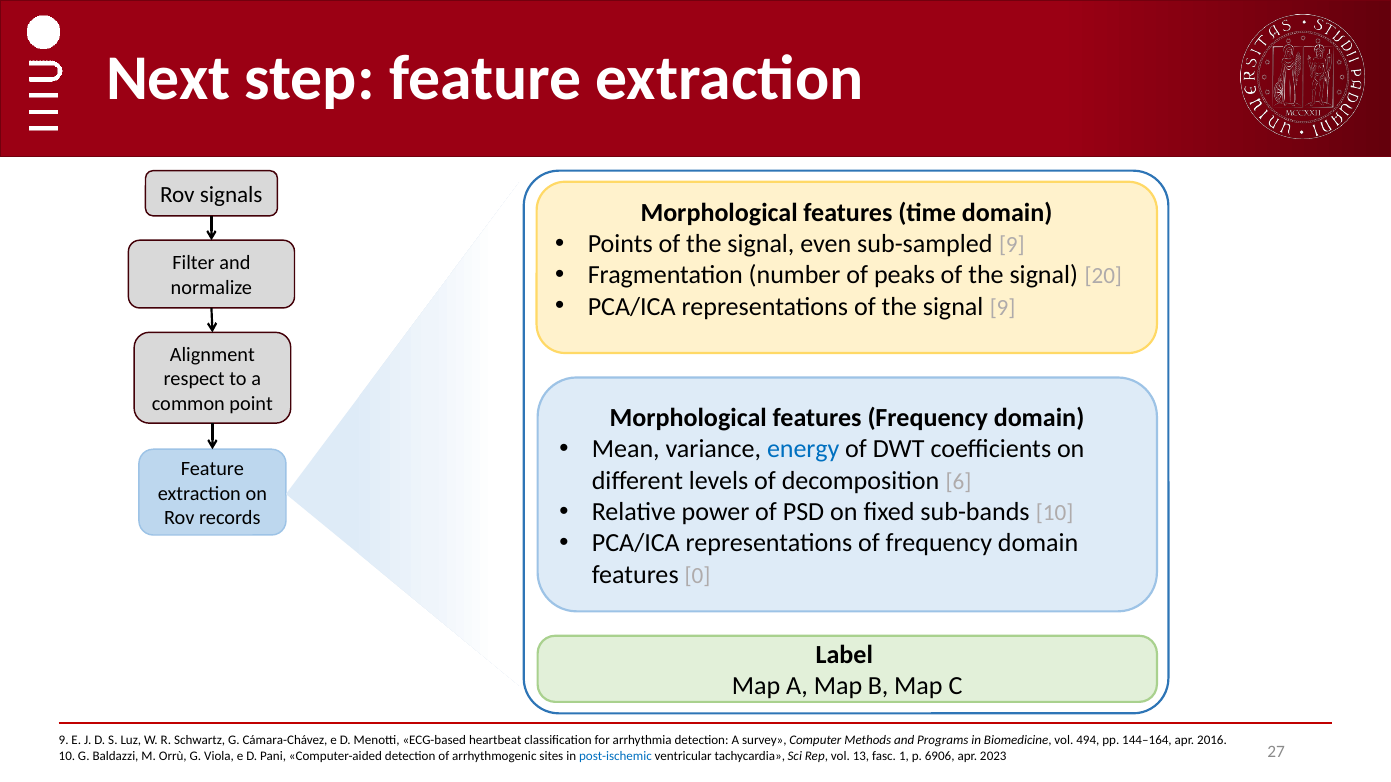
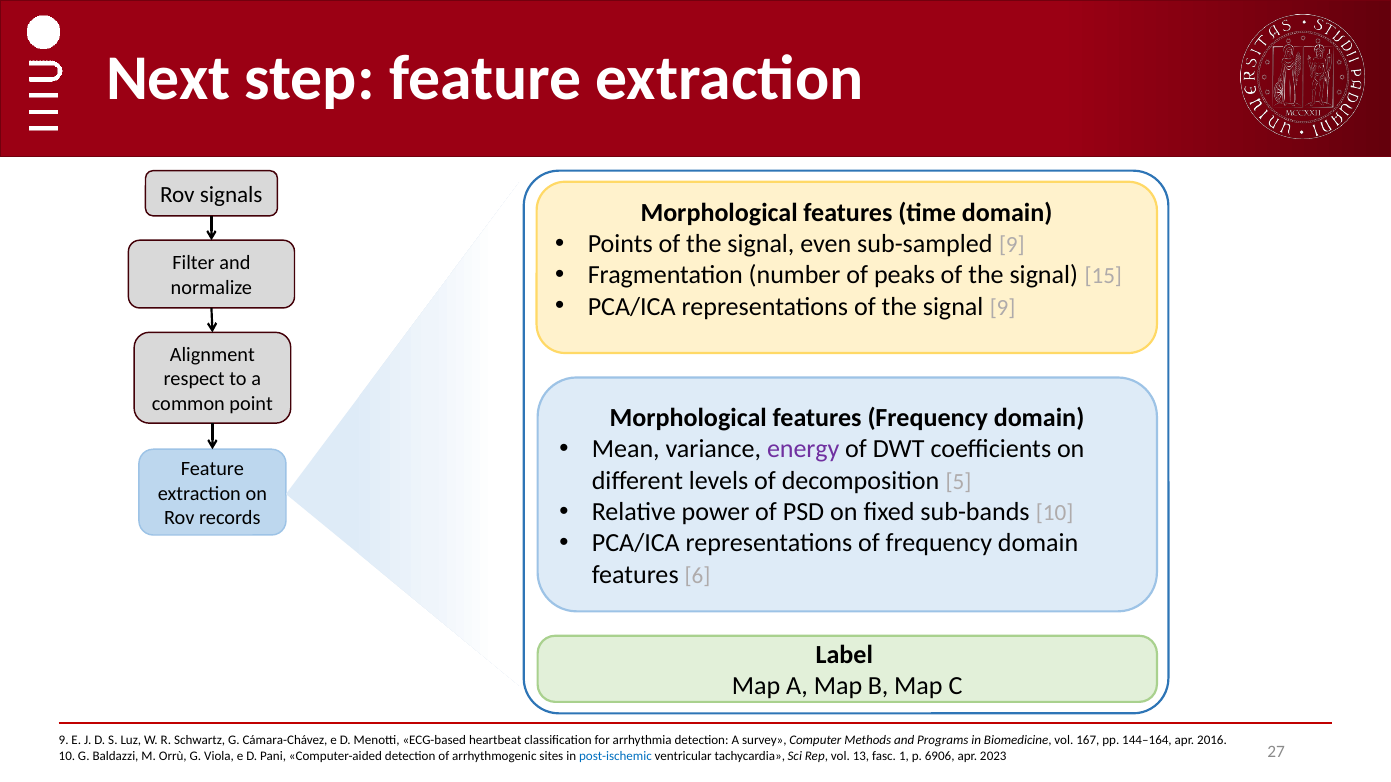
20: 20 -> 15
energy colour: blue -> purple
6: 6 -> 5
0: 0 -> 6
494: 494 -> 167
